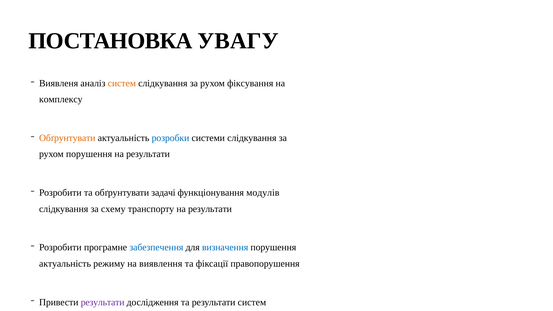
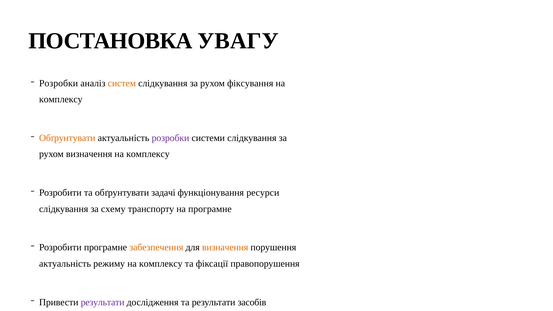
Виявленя at (59, 83): Виявленя -> Розробки
розробки at (170, 138) colour: blue -> purple
рухом порушення: порушення -> визначення
результати at (148, 154): результати -> комплексу
модулів: модулів -> ресурси
транспорту на результати: результати -> програмне
забезпечення colour: blue -> orange
визначення at (225, 247) colour: blue -> orange
режиму на виявлення: виявлення -> комплексу
результати систем: систем -> засобів
